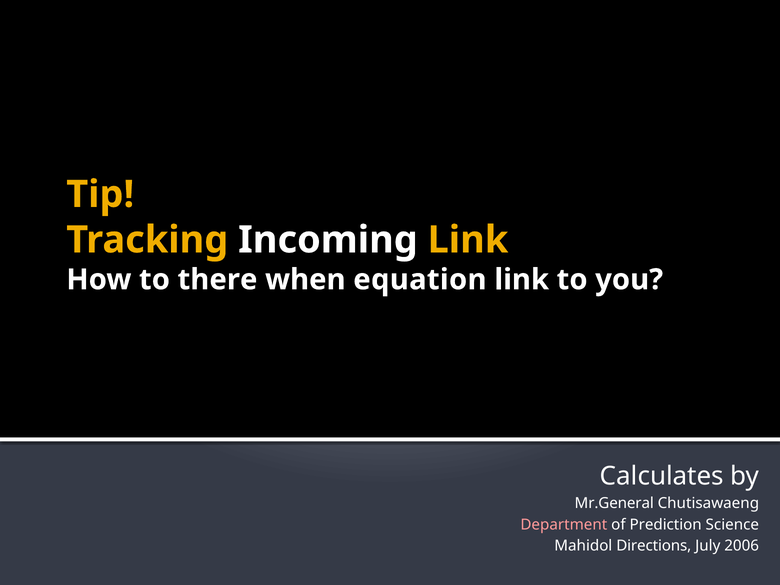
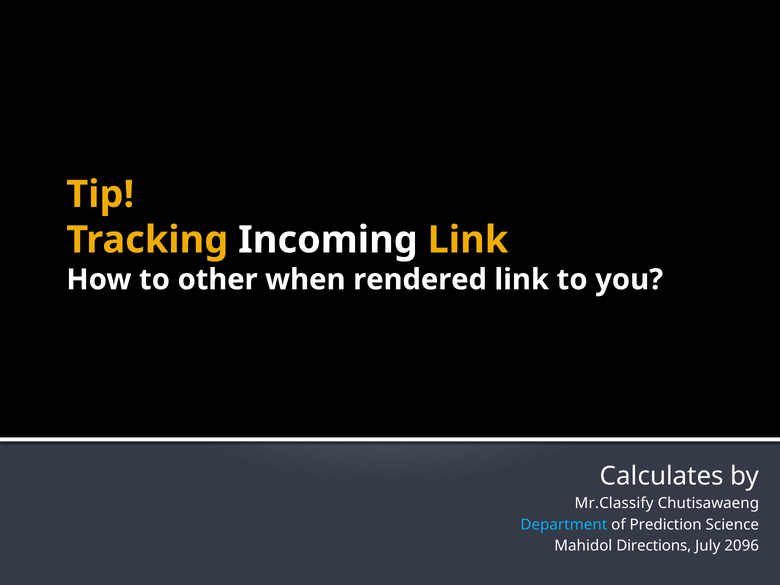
there: there -> other
equation: equation -> rendered
Mr.General: Mr.General -> Mr.Classify
Department colour: pink -> light blue
2006: 2006 -> 2096
